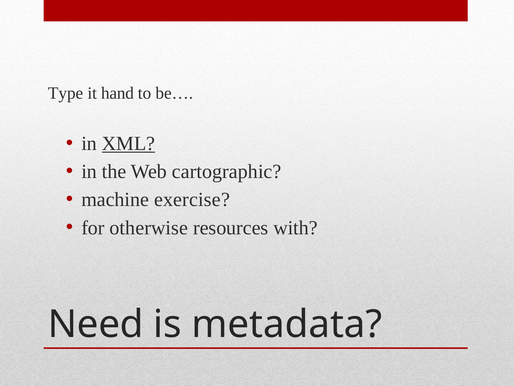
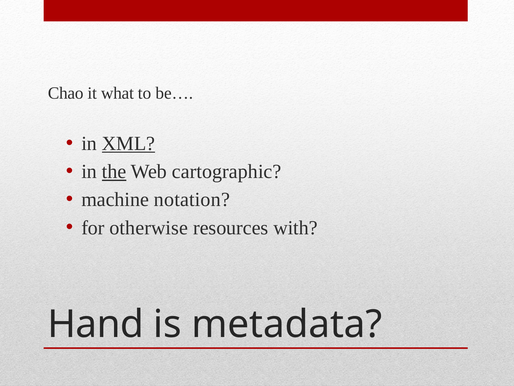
Type: Type -> Chao
hand: hand -> what
the underline: none -> present
exercise: exercise -> notation
Need: Need -> Hand
